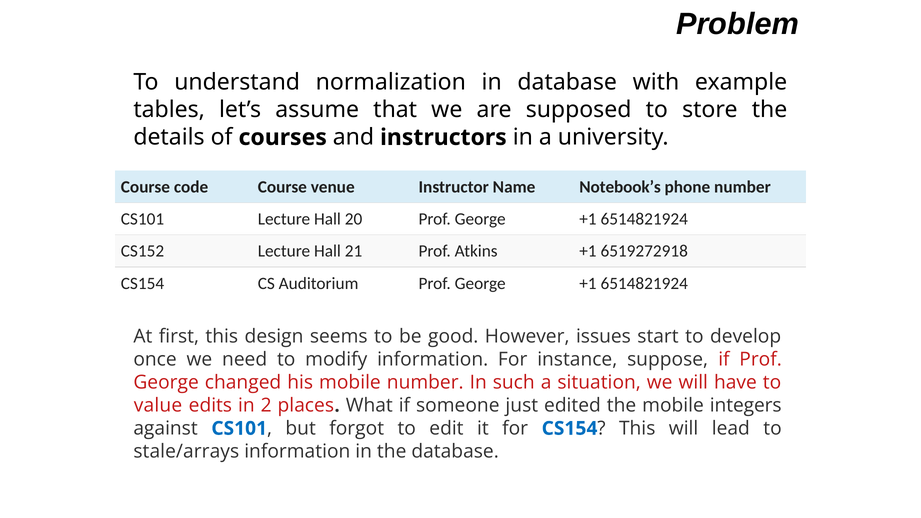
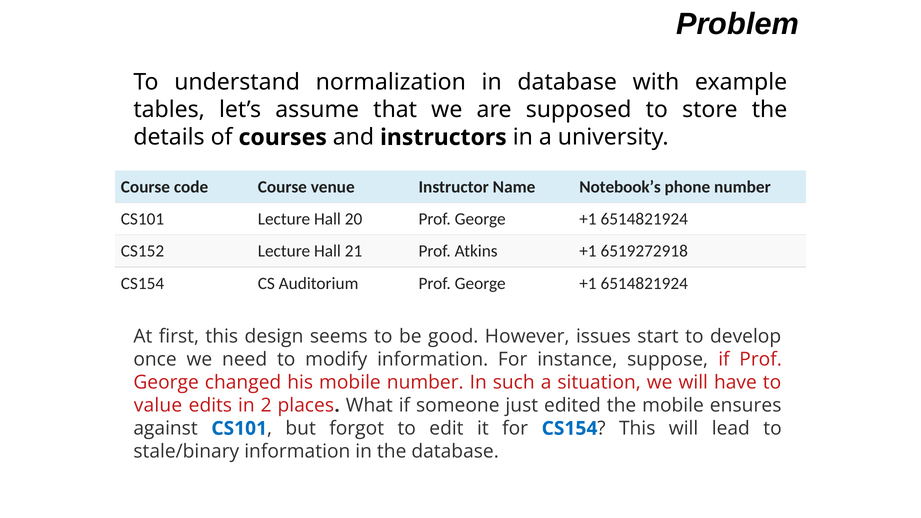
integers: integers -> ensures
stale/arrays: stale/arrays -> stale/binary
